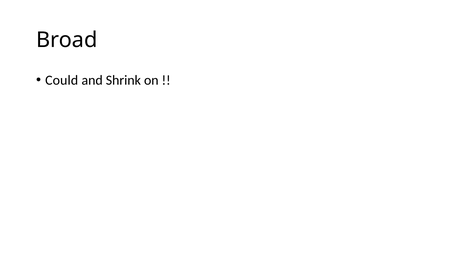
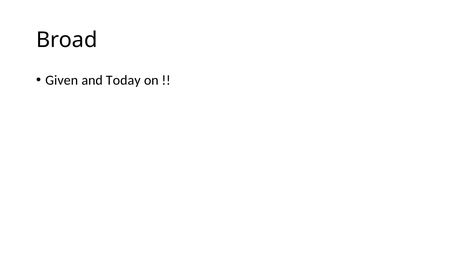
Could: Could -> Given
Shrink: Shrink -> Today
